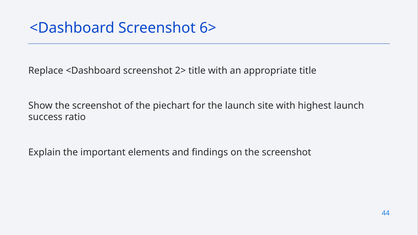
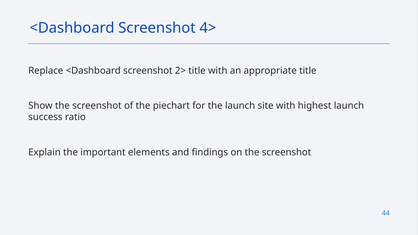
6>: 6> -> 4>
